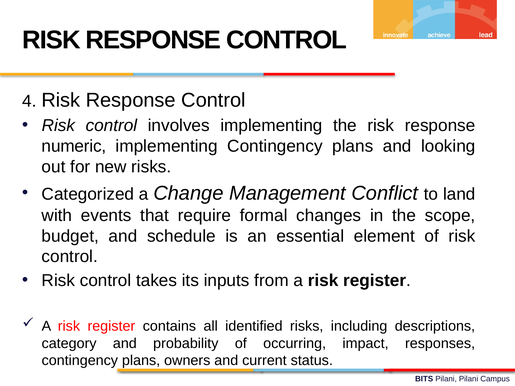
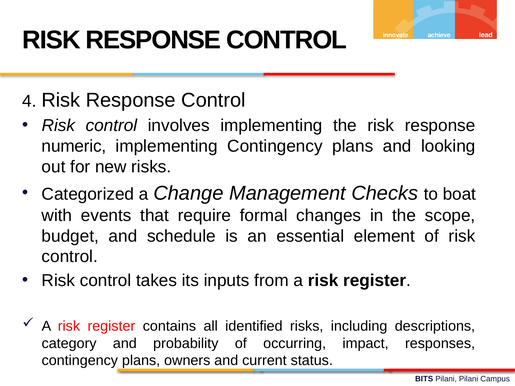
Conflict: Conflict -> Checks
land: land -> boat
